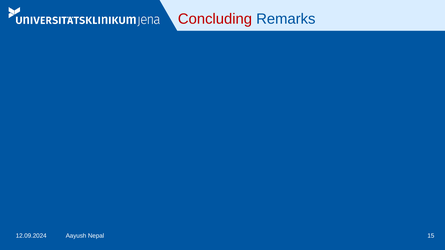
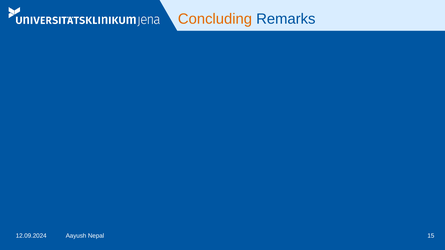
Concluding colour: red -> orange
